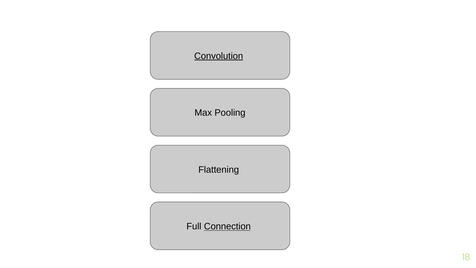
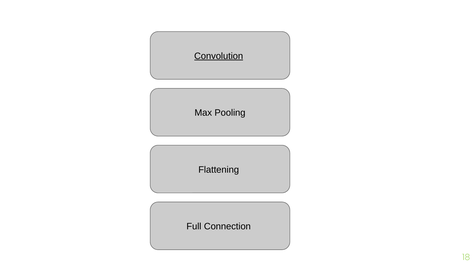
Connection underline: present -> none
